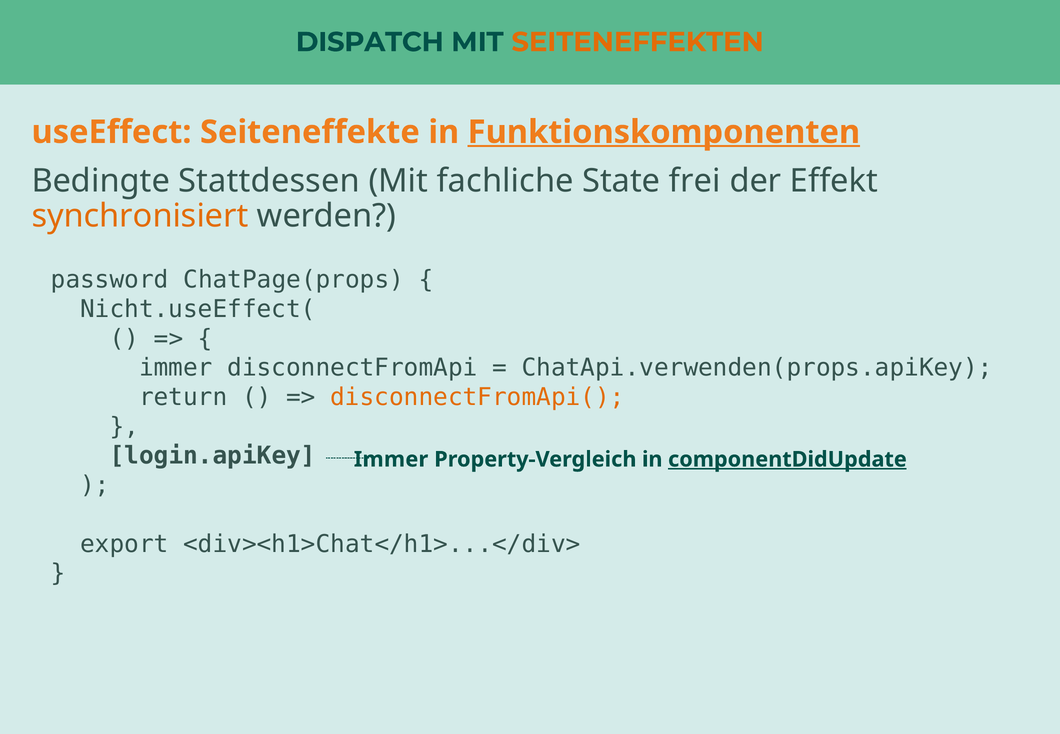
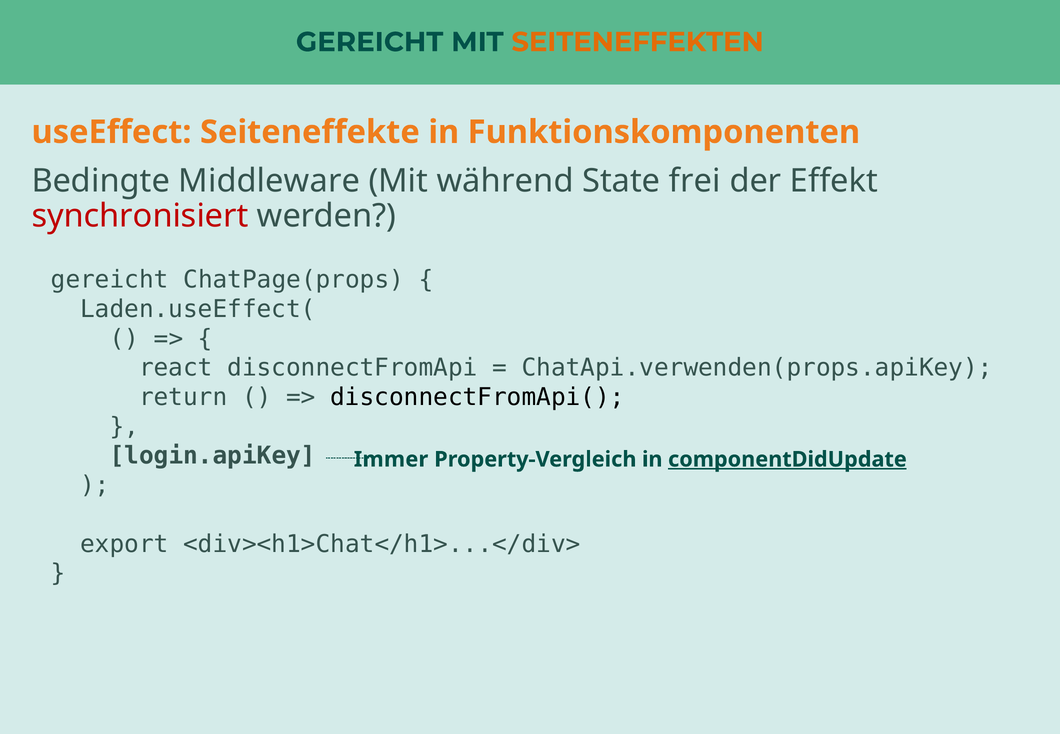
DISPATCH at (370, 42): DISPATCH -> GEREICHT
Funktionskomponenten underline: present -> none
Stattdessen: Stattdessen -> Middleware
fachliche: fachliche -> während
synchronisiert colour: orange -> red
password at (110, 280): password -> gereicht
Nicht.useEffect(: Nicht.useEffect( -> Laden.useEffect(
immer at (176, 368): immer -> react
disconnectFromApi( colour: orange -> black
